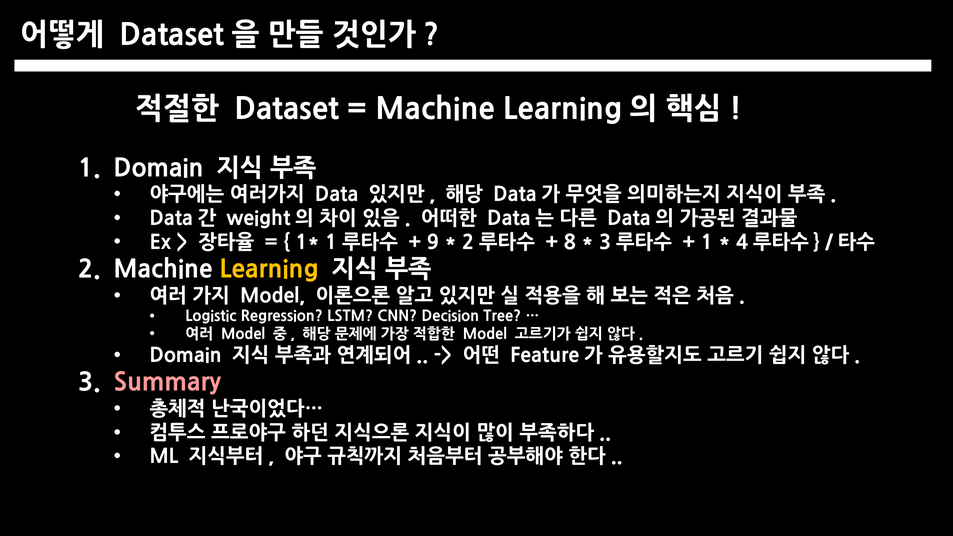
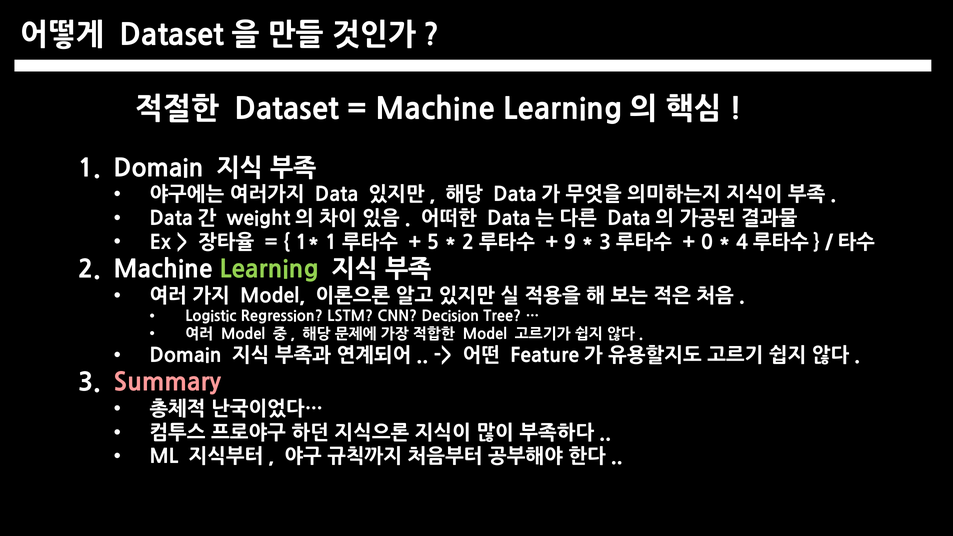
9: 9 -> 5
8: 8 -> 9
1 at (707, 243): 1 -> 0
Learning colour: yellow -> light green
